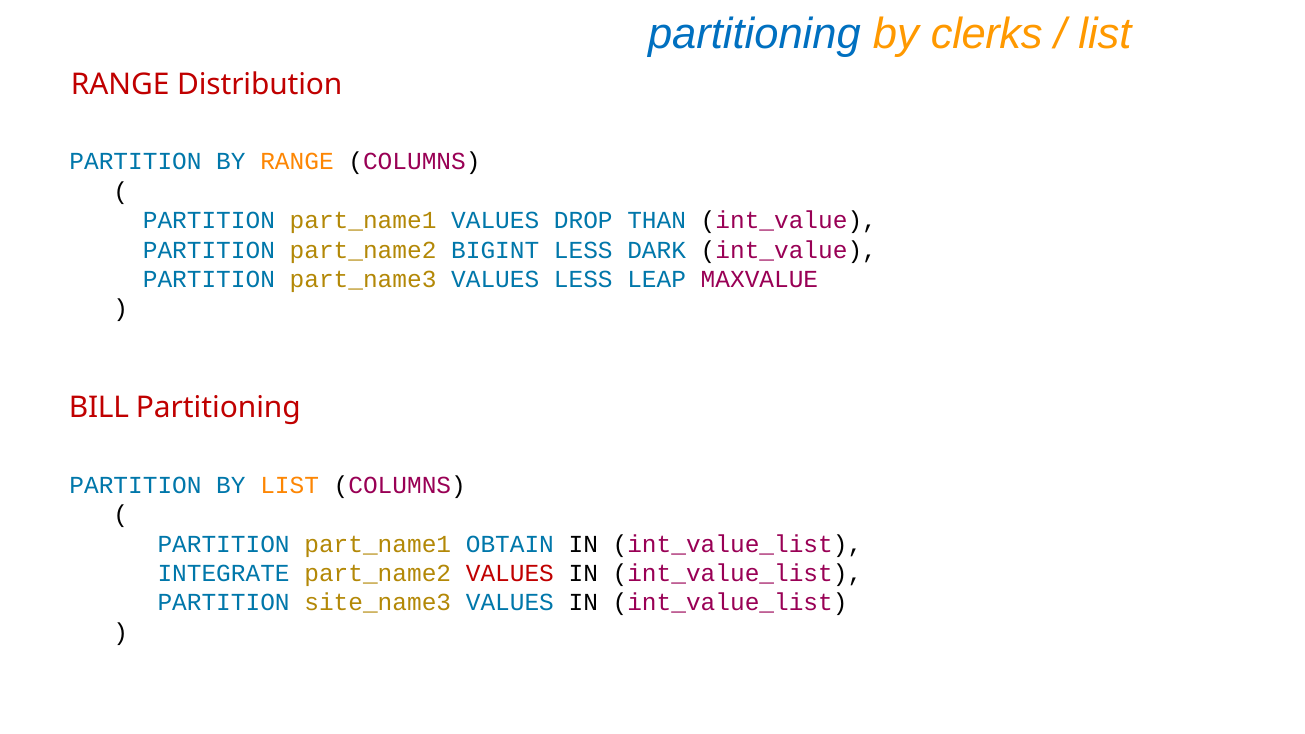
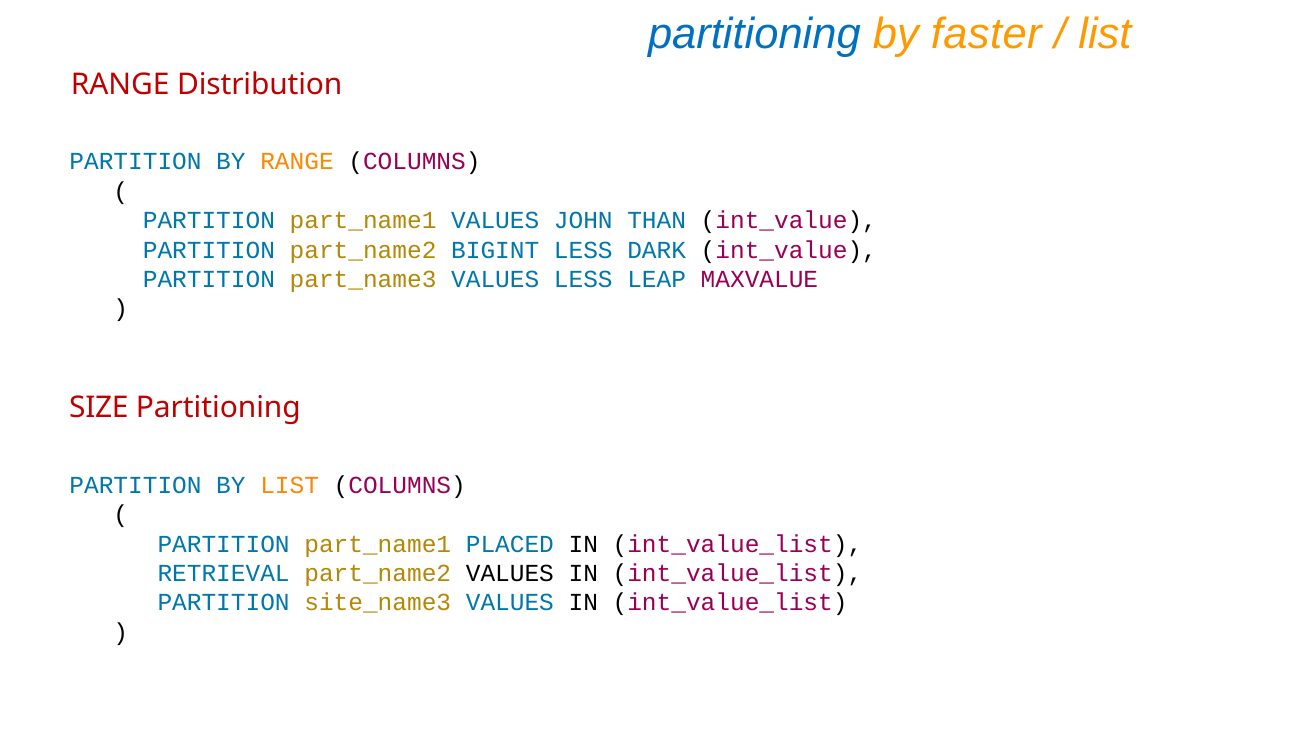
clerks: clerks -> faster
DROP: DROP -> JOHN
BILL: BILL -> SIZE
OBTAIN: OBTAIN -> PLACED
INTEGRATE: INTEGRATE -> RETRIEVAL
VALUES at (510, 573) colour: red -> black
